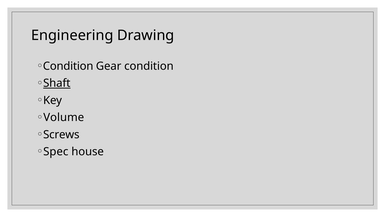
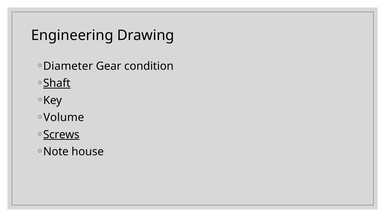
Condition at (68, 66): Condition -> Diameter
Screws underline: none -> present
Spec: Spec -> Note
